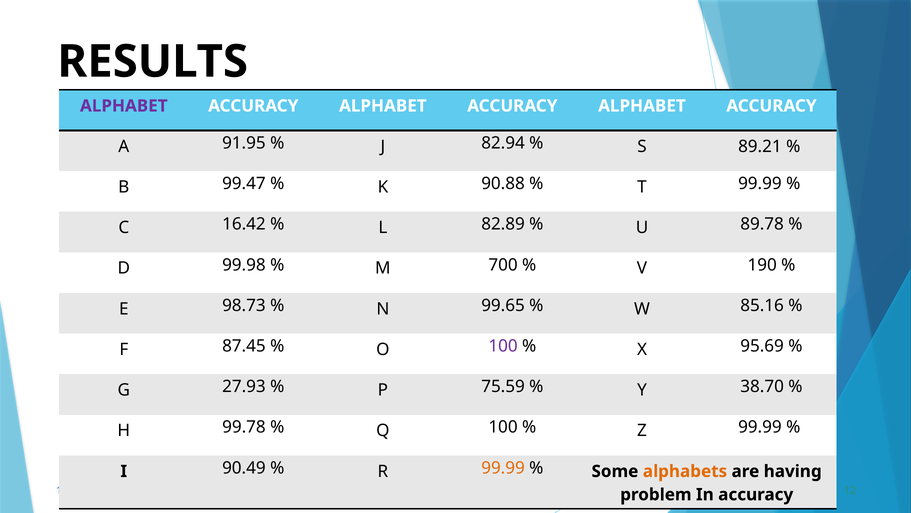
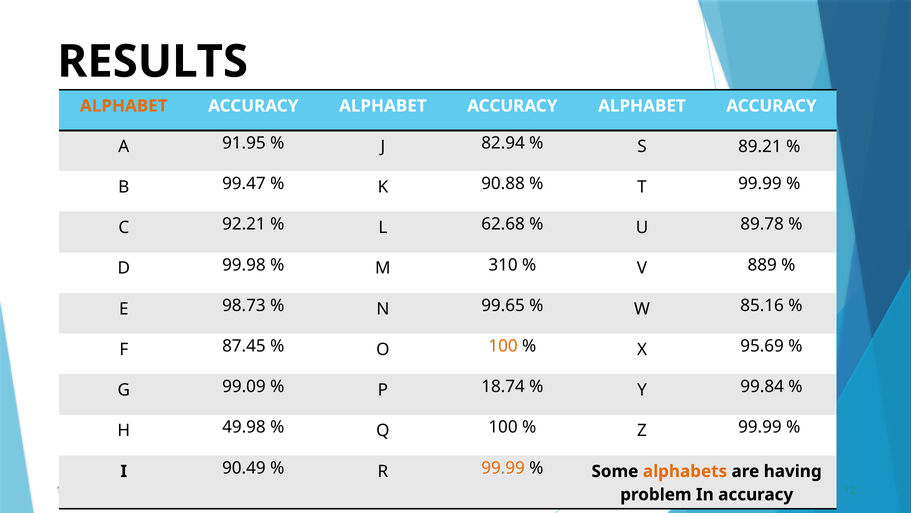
ALPHABET at (124, 106) colour: purple -> orange
16.42: 16.42 -> 92.21
82.89: 82.89 -> 62.68
700: 700 -> 310
190: 190 -> 889
100 at (503, 346) colour: purple -> orange
27.93: 27.93 -> 99.09
75.59: 75.59 -> 18.74
38.70: 38.70 -> 99.84
99.78: 99.78 -> 49.98
